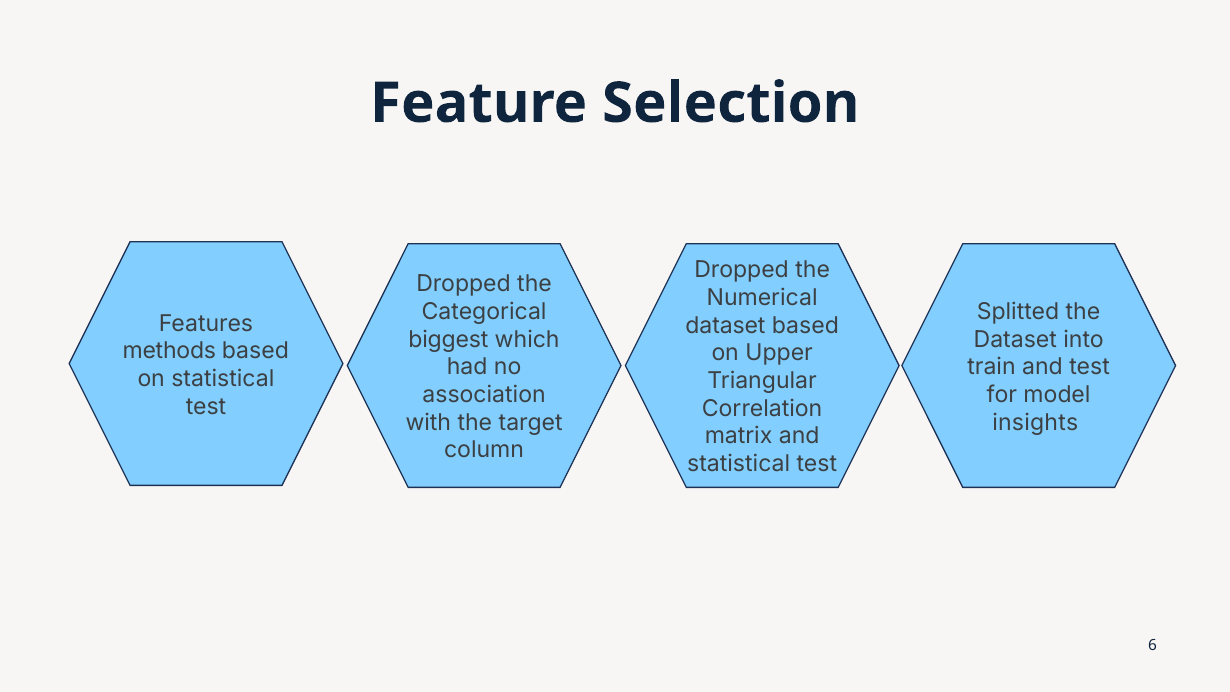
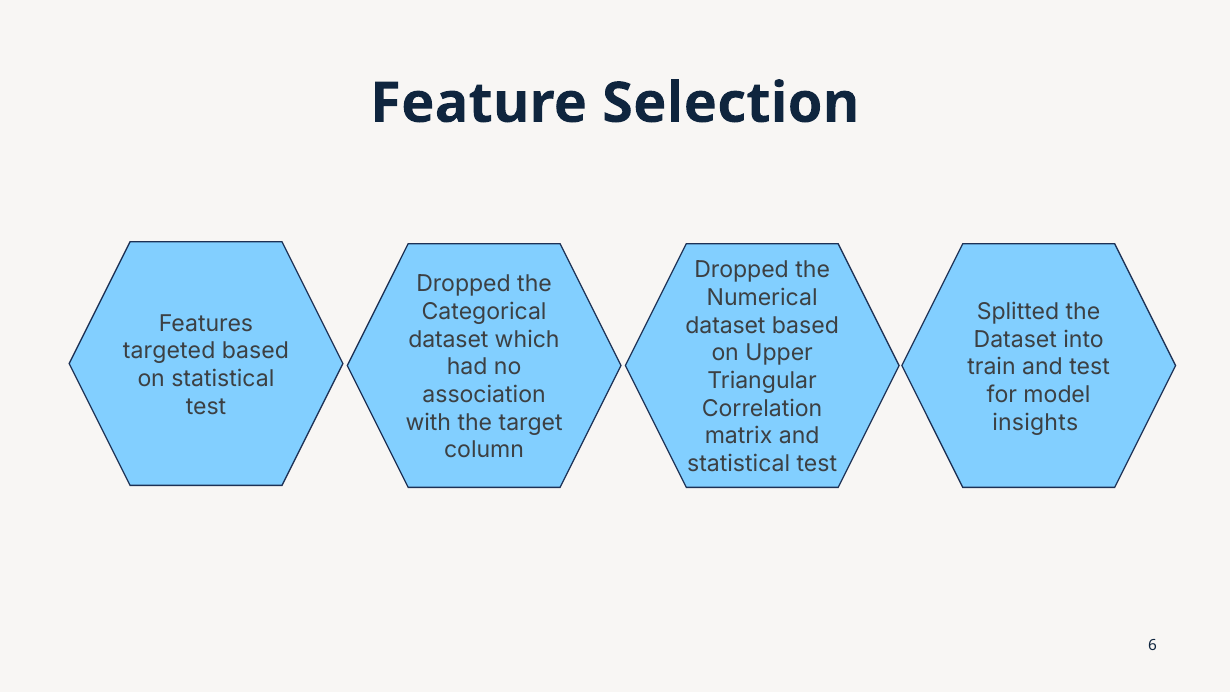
biggest at (448, 339): biggest -> dataset
methods: methods -> targeted
